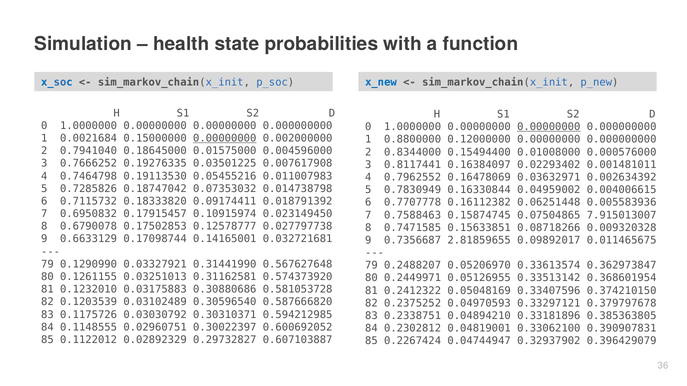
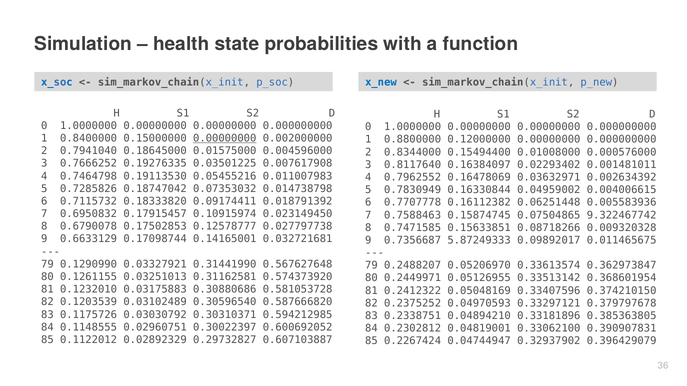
0.00000000 at (549, 127) underline: present -> none
0.0021684: 0.0021684 -> 0.8400000
0.8117441: 0.8117441 -> 0.8117640
7.915013007: 7.915013007 -> 9.322467742
2.81859655: 2.81859655 -> 5.87249333
